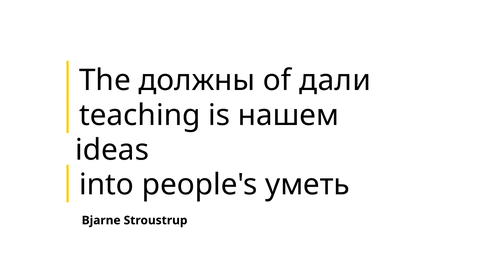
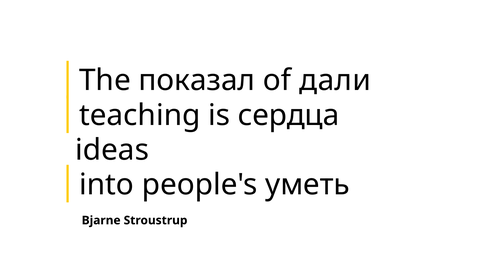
должны: должны -> показал
нашем: нашем -> сердца
